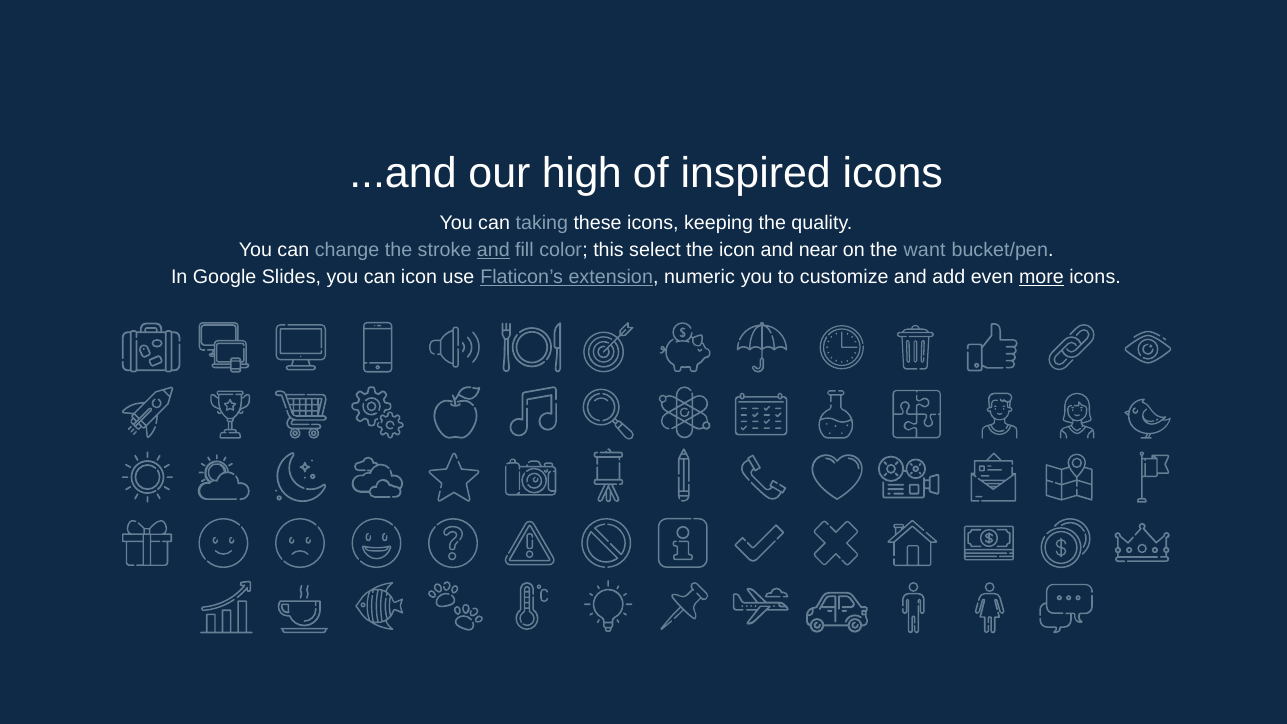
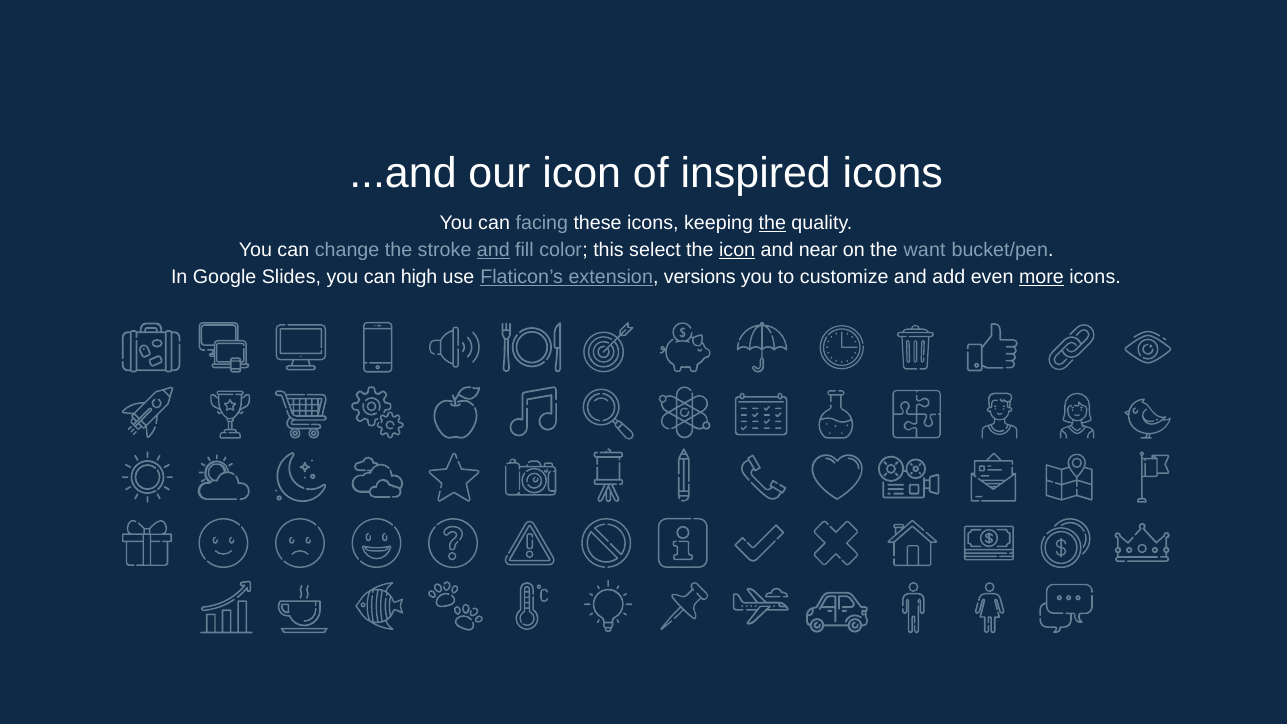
our high: high -> icon
taking: taking -> facing
the at (772, 223) underline: none -> present
icon at (737, 250) underline: none -> present
can icon: icon -> high
numeric: numeric -> versions
